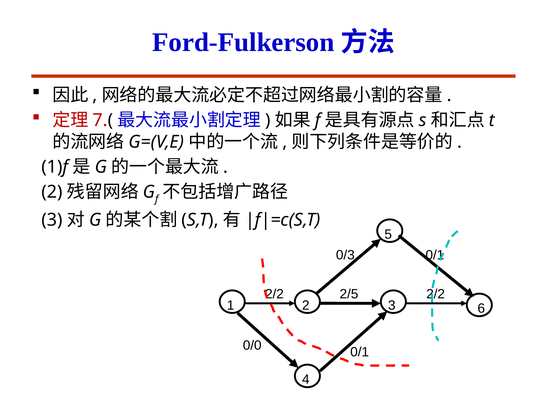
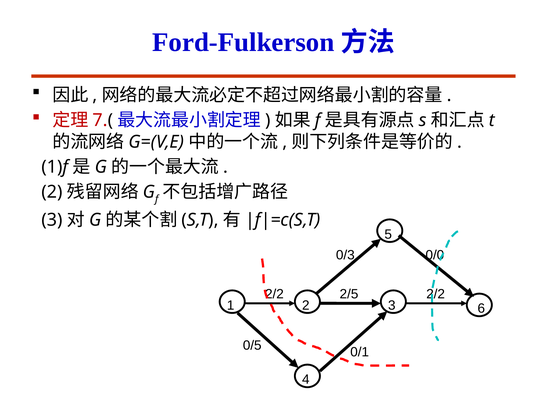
0/1 at (435, 255): 0/1 -> 0/0
0/0: 0/0 -> 0/5
